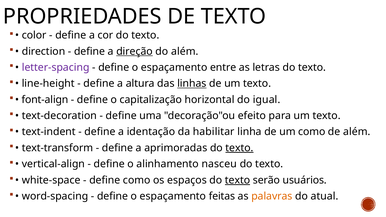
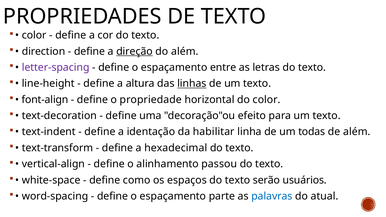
capitalização: capitalização -> propriedade
do igual: igual -> color
um como: como -> todas
aprimoradas: aprimoradas -> hexadecimal
texto at (239, 148) underline: present -> none
nasceu: nasceu -> passou
texto at (238, 180) underline: present -> none
feitas: feitas -> parte
palavras colour: orange -> blue
